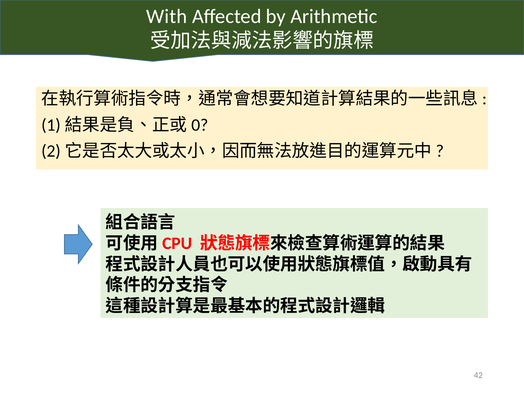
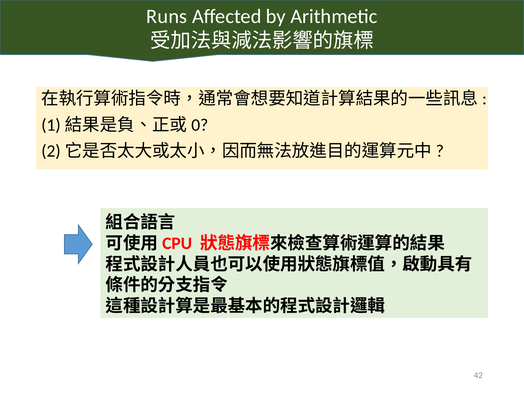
With: With -> Runs
